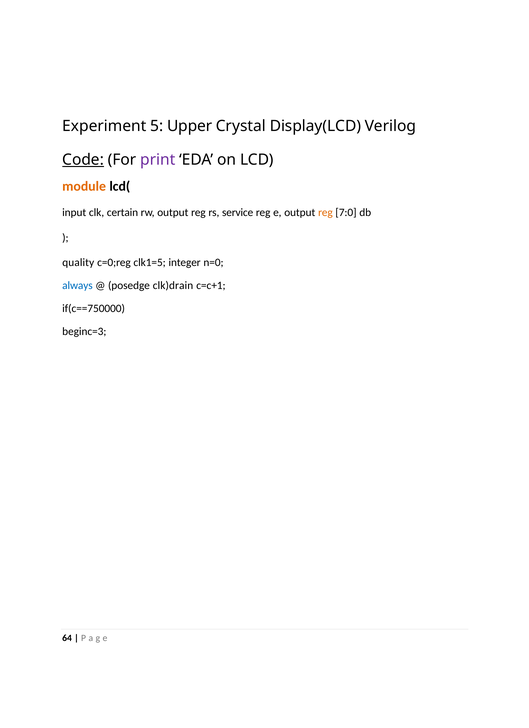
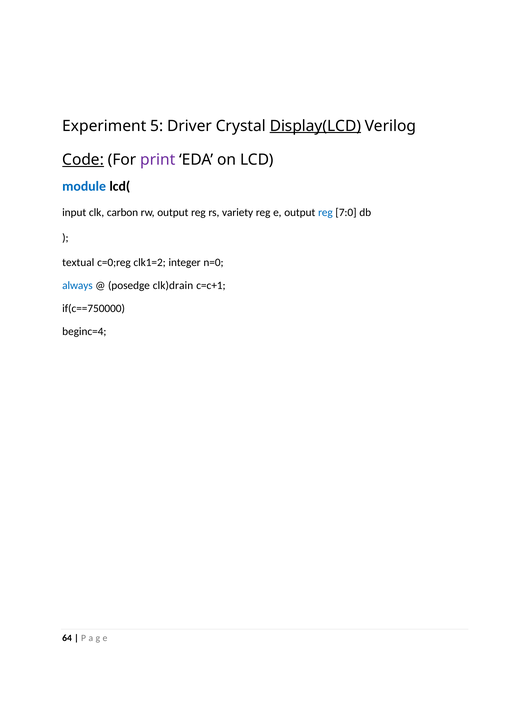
Upper: Upper -> Driver
Display(LCD underline: none -> present
module colour: orange -> blue
certain: certain -> carbon
service: service -> variety
reg at (325, 213) colour: orange -> blue
quality: quality -> textual
clk1=5: clk1=5 -> clk1=2
beginc=3: beginc=3 -> beginc=4
